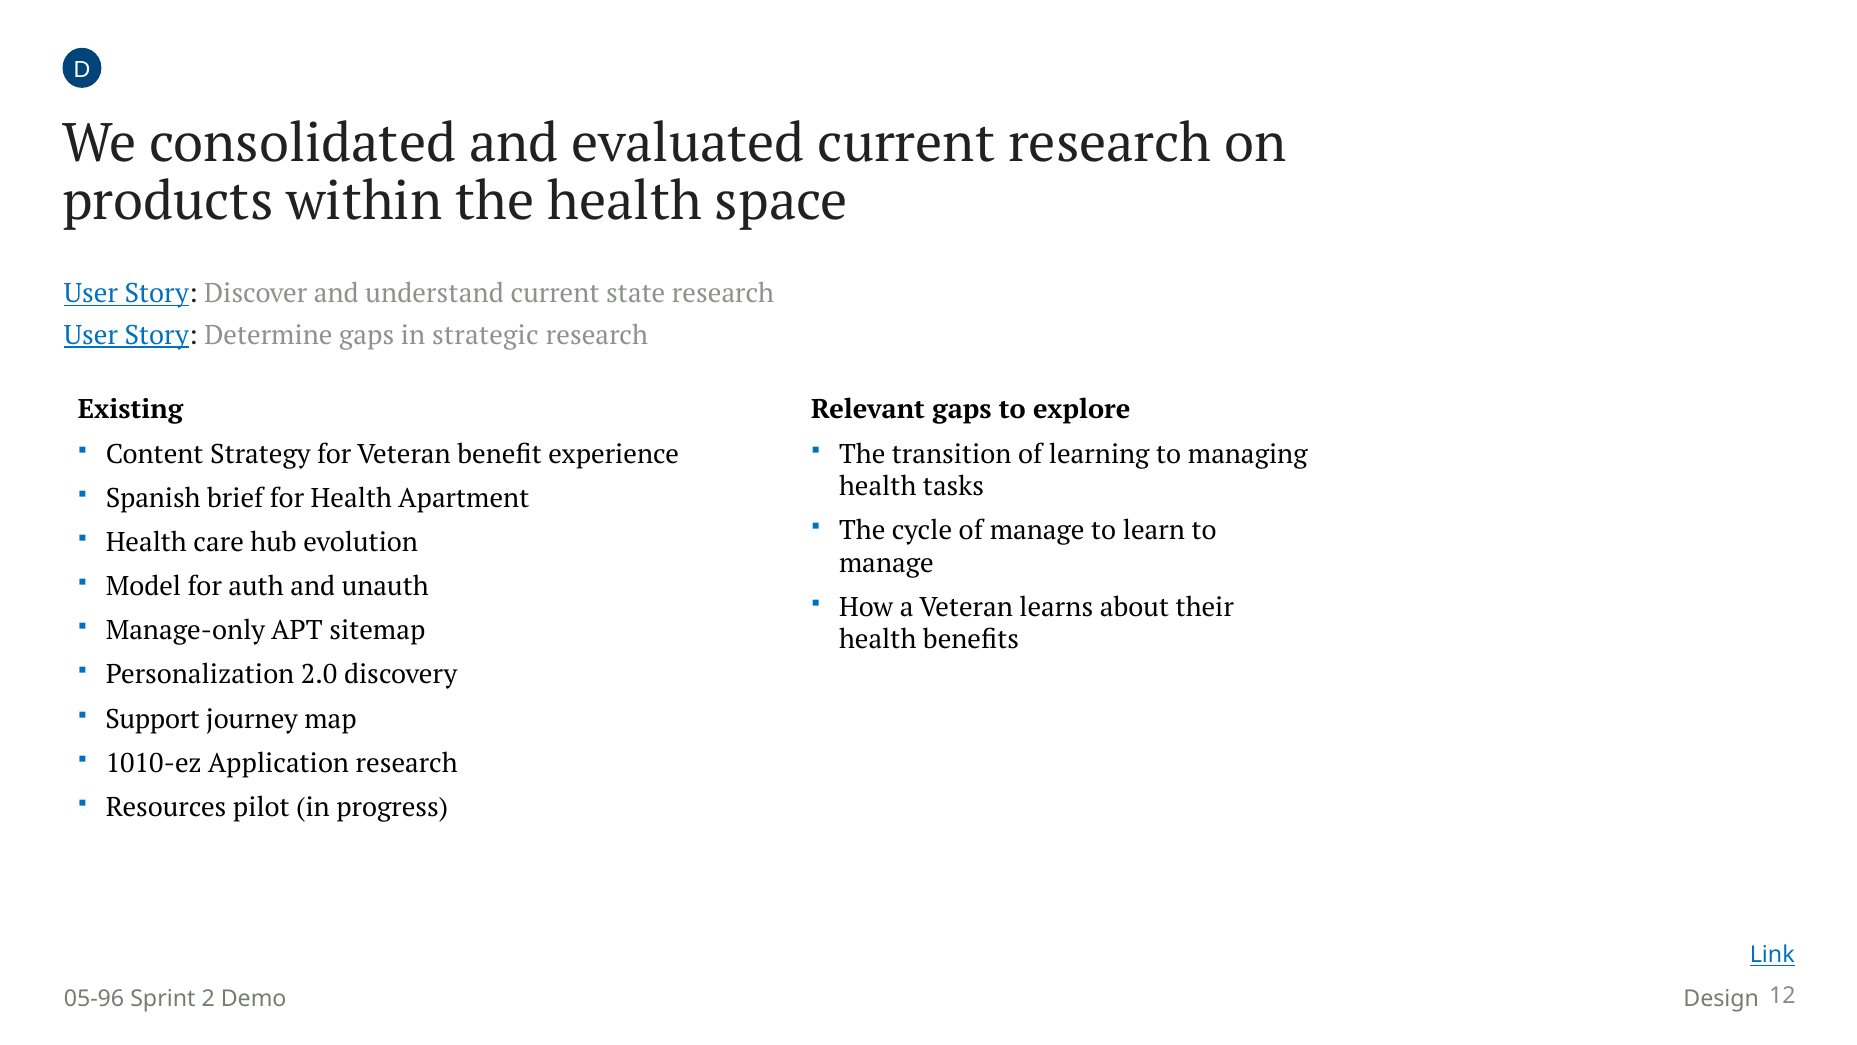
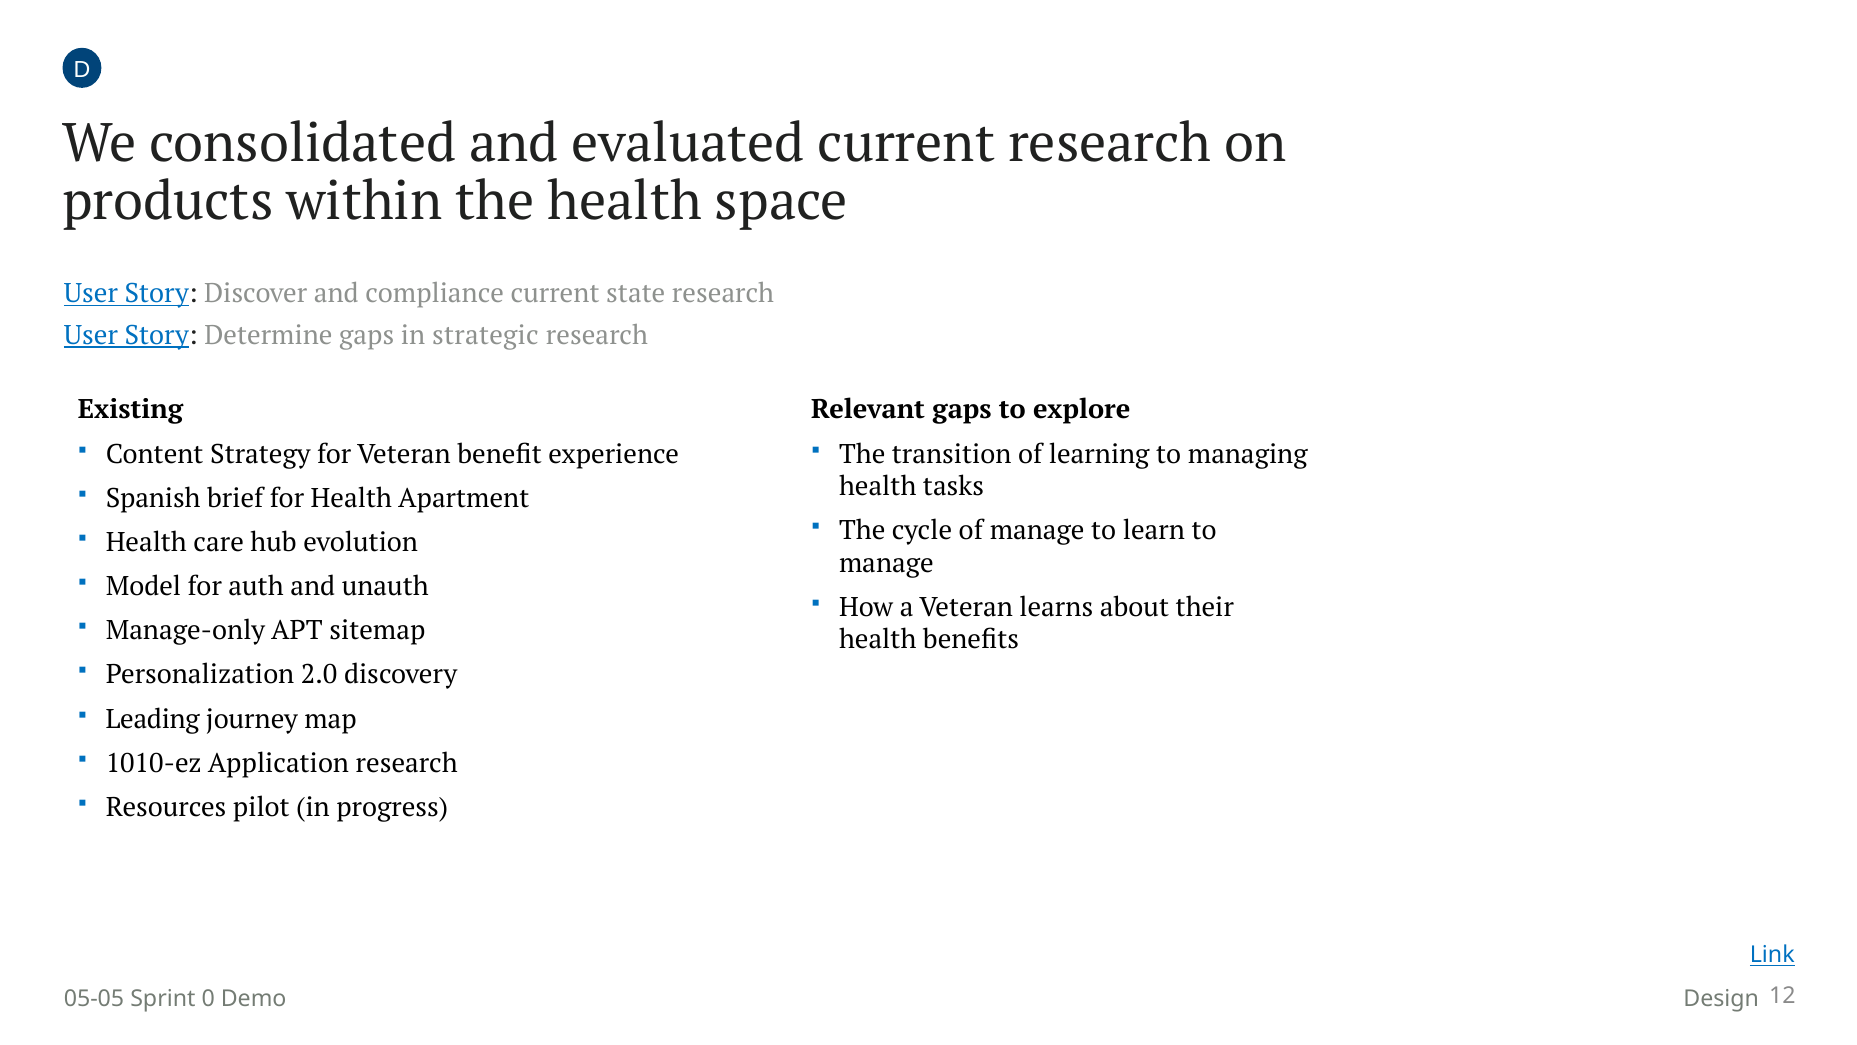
understand: understand -> compliance
Support: Support -> Leading
05-96: 05-96 -> 05-05
2: 2 -> 0
